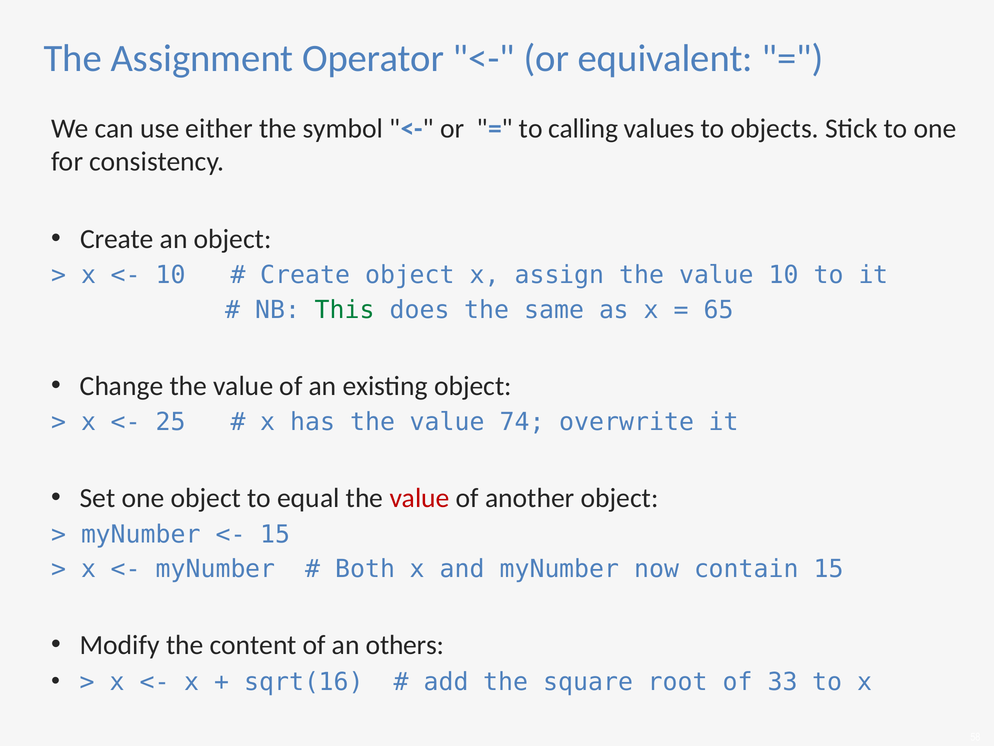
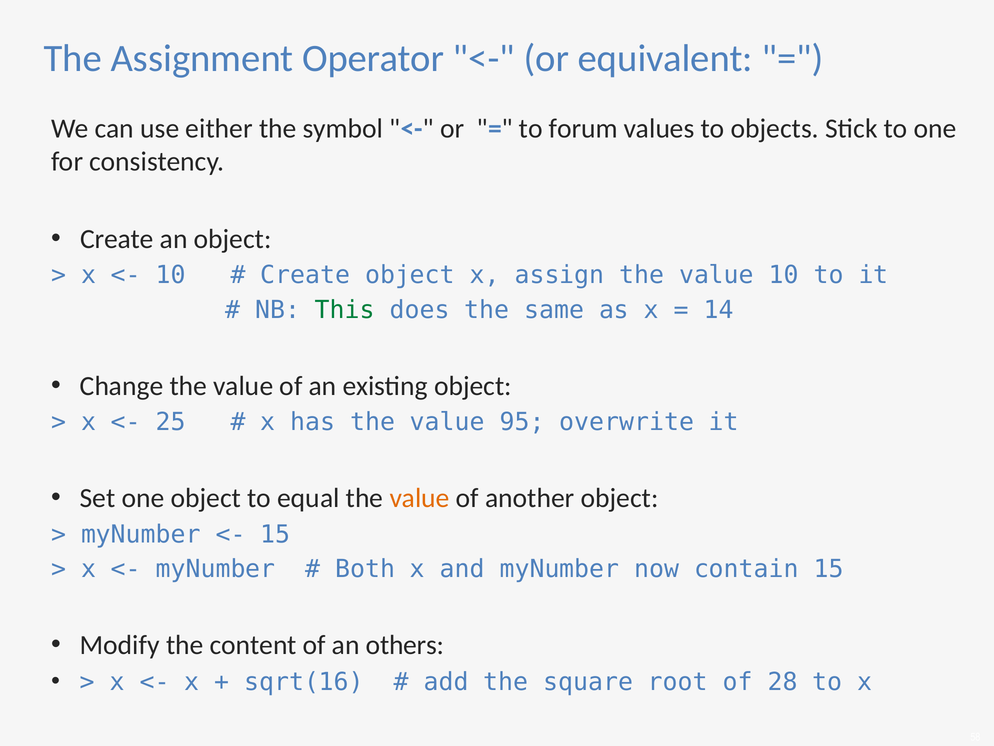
calling: calling -> forum
65: 65 -> 14
74: 74 -> 95
value at (420, 498) colour: red -> orange
33: 33 -> 28
